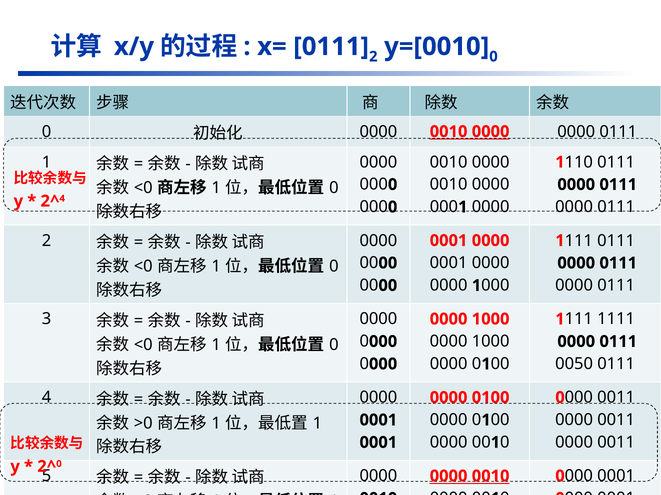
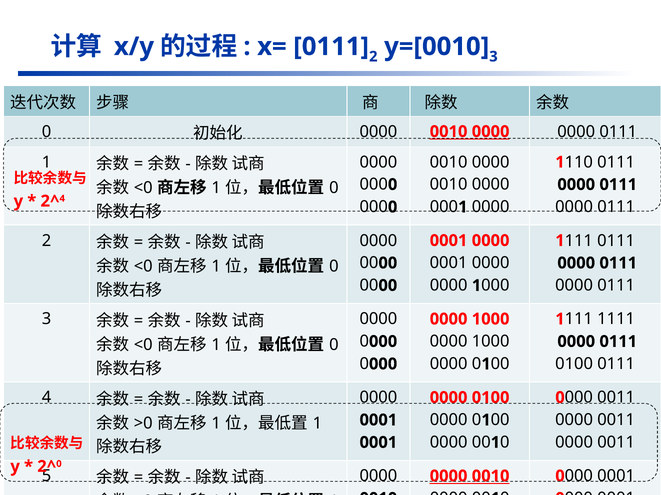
0 at (494, 57): 0 -> 3
0050 at (574, 364): 0050 -> 0100
